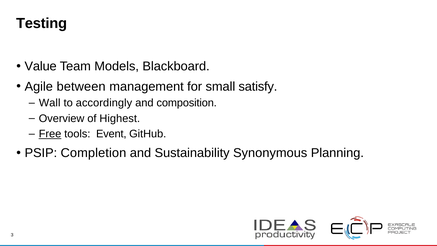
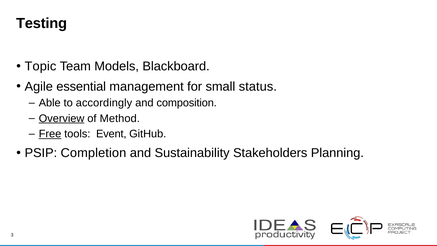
Value: Value -> Topic
between: between -> essential
satisfy: satisfy -> status
Wall: Wall -> Able
Overview underline: none -> present
Highest: Highest -> Method
Synonymous: Synonymous -> Stakeholders
